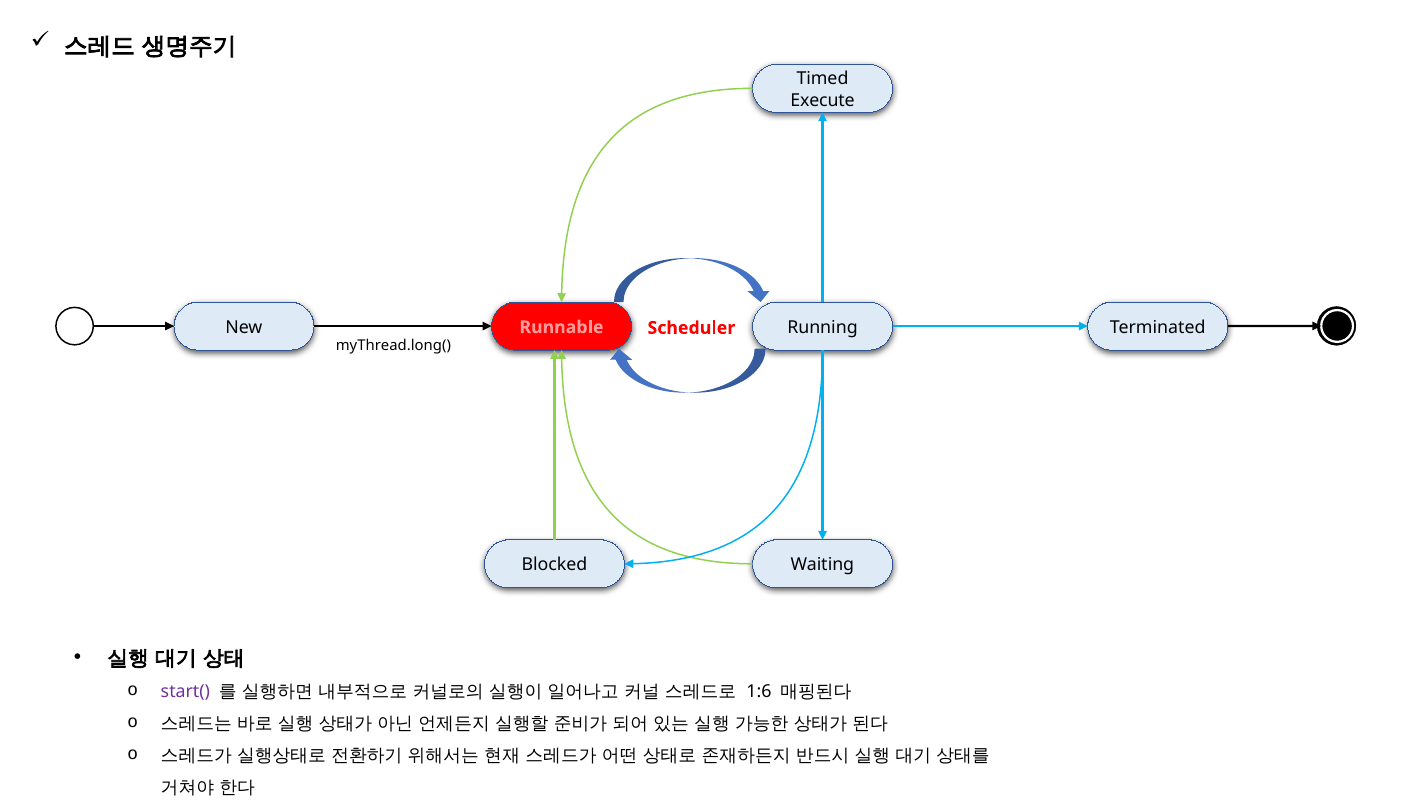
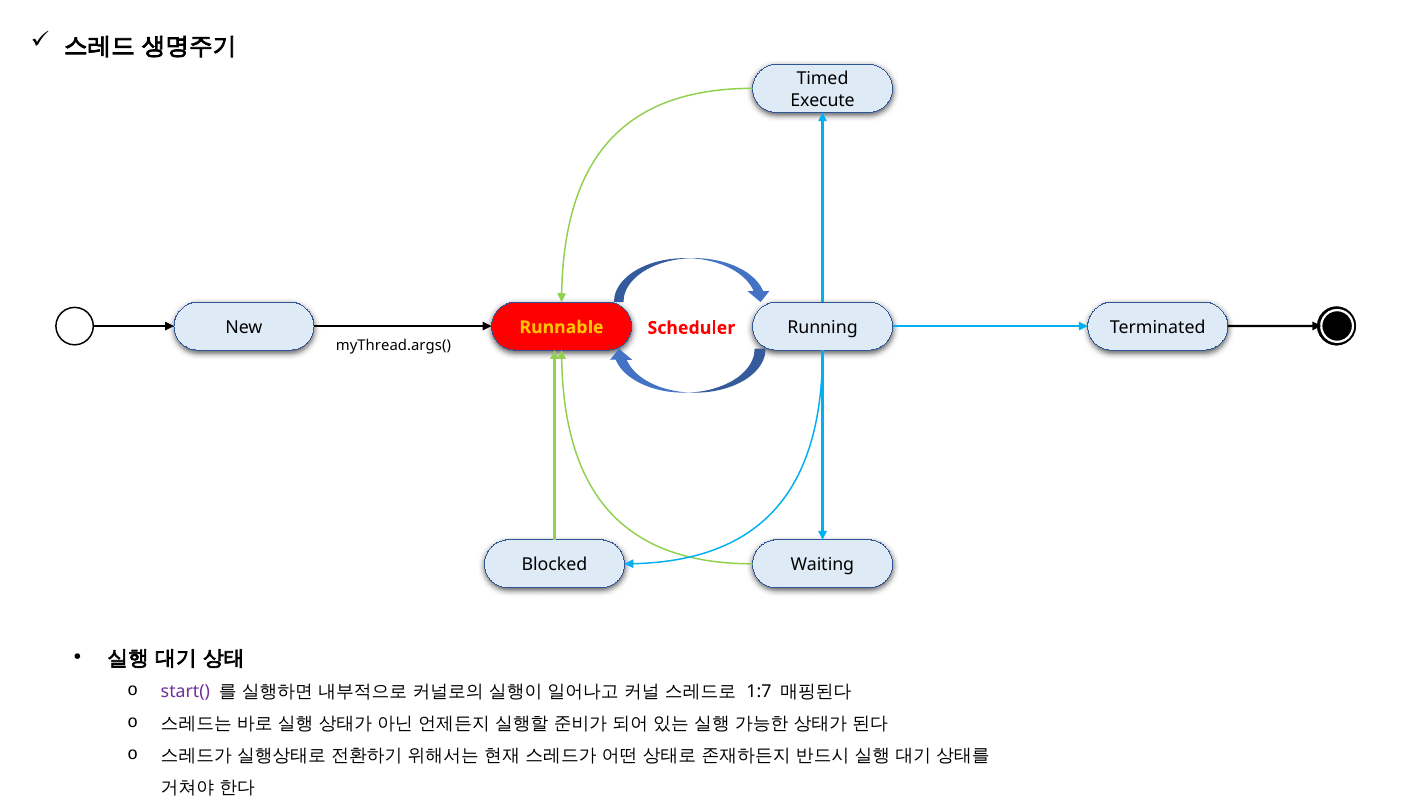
Runnable colour: pink -> yellow
myThread.long(: myThread.long( -> myThread.args(
1:6: 1:6 -> 1:7
